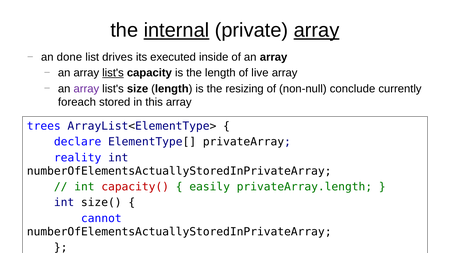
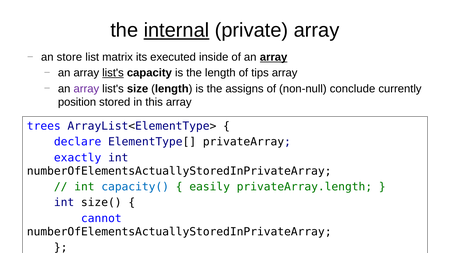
array at (317, 30) underline: present -> none
done: done -> store
drives: drives -> matrix
array at (274, 57) underline: none -> present
live: live -> tips
resizing: resizing -> assigns
foreach: foreach -> position
reality: reality -> exactly
capacity( colour: red -> blue
